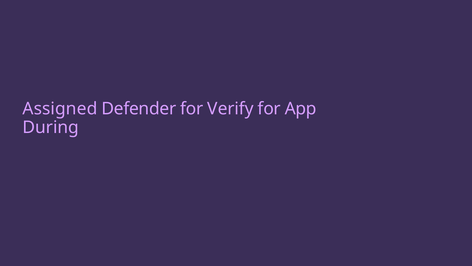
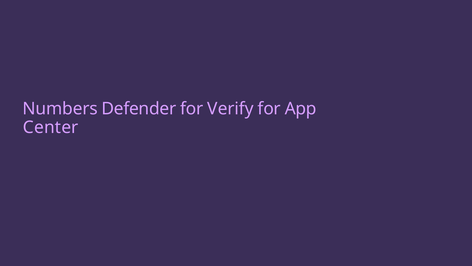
Assigned: Assigned -> Numbers
During: During -> Center
